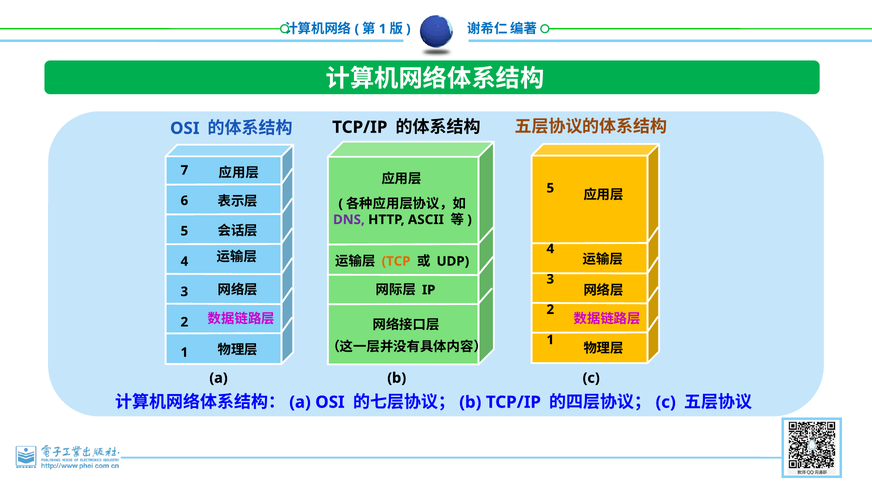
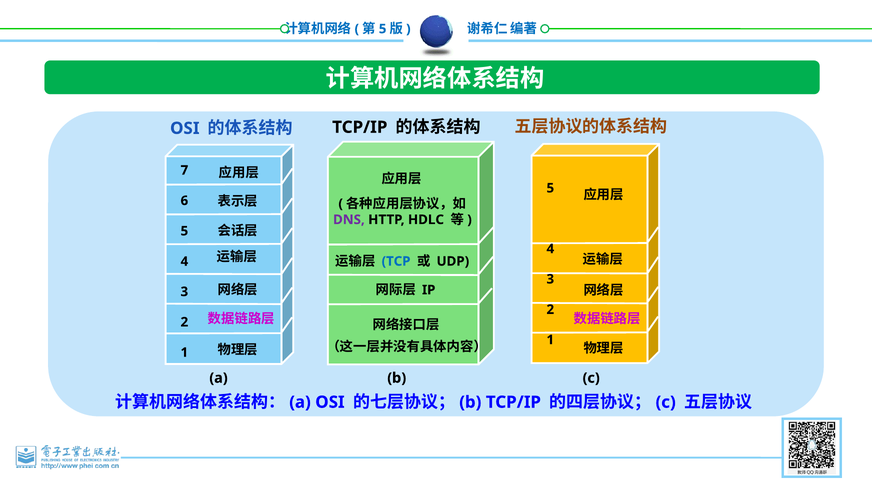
1 at (383, 29): 1 -> 5
ASCII: ASCII -> HDLC
TCP colour: orange -> blue
